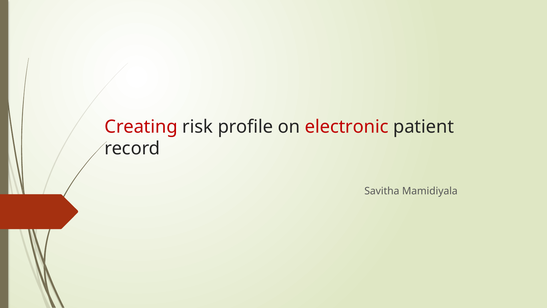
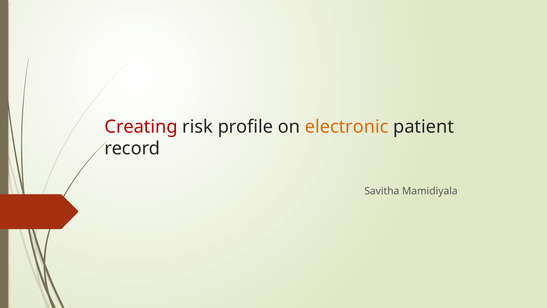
electronic colour: red -> orange
